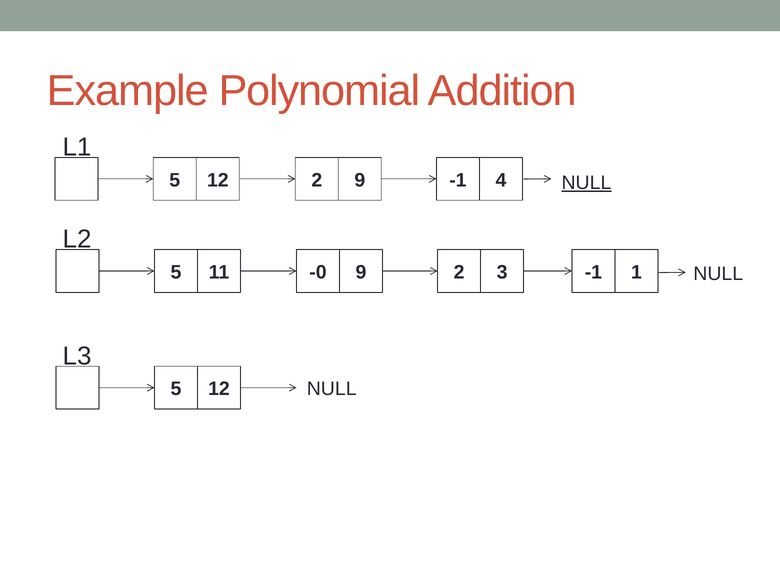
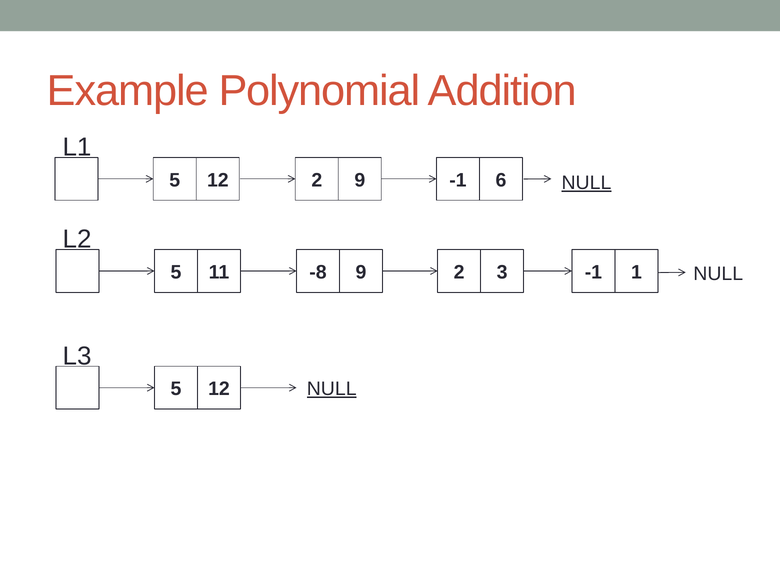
4: 4 -> 6
-0: -0 -> -8
NULL at (332, 389) underline: none -> present
